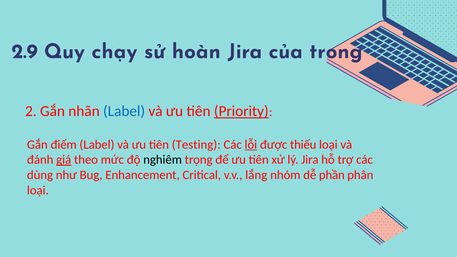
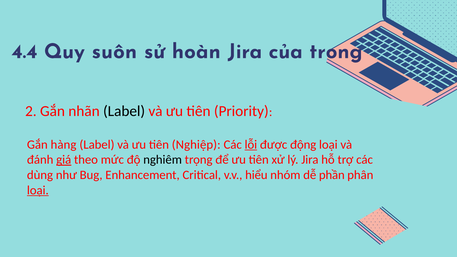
2.9: 2.9 -> 4.4
chạy: chạy -> suôn
Label at (124, 111) colour: blue -> black
Priority underline: present -> none
điểm: điểm -> hàng
Testing: Testing -> Nghiệp
thiếu: thiếu -> động
lắng: lắng -> hiểu
loại at (38, 190) underline: none -> present
